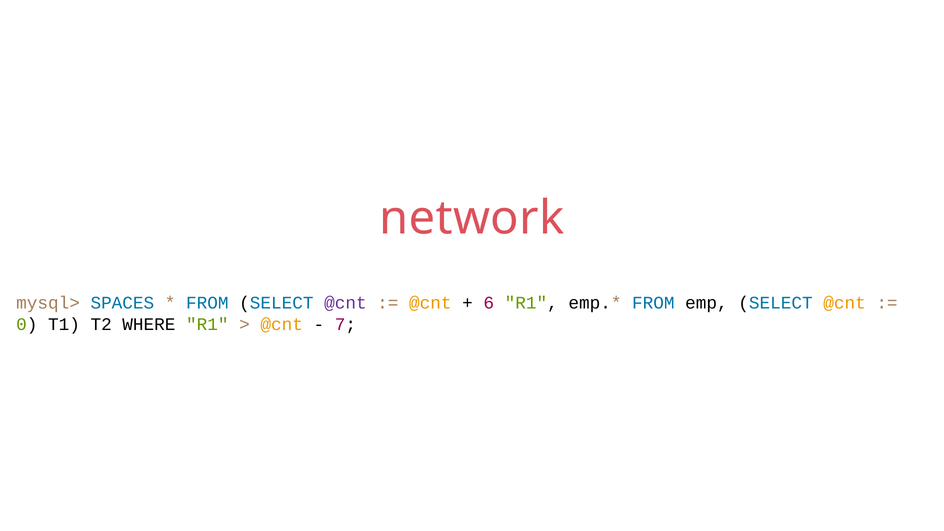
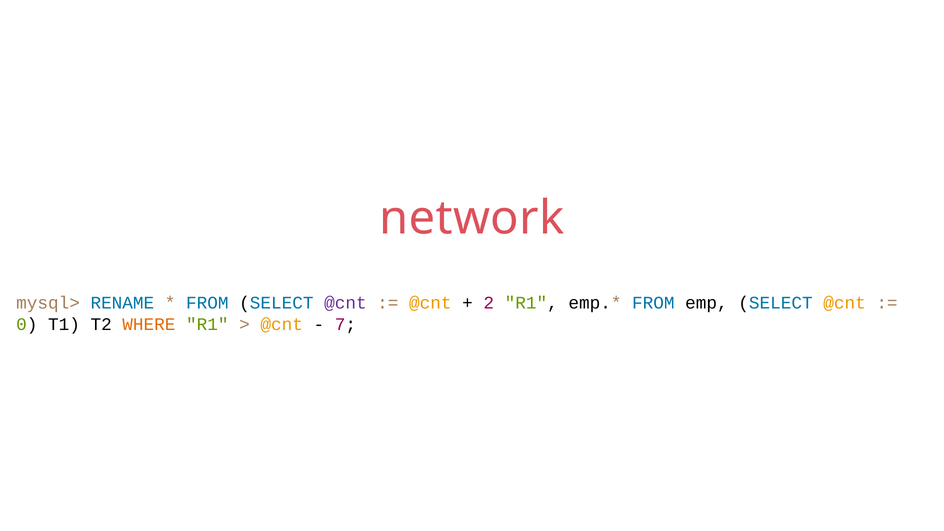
SPACES: SPACES -> RENAME
6: 6 -> 2
WHERE colour: black -> orange
